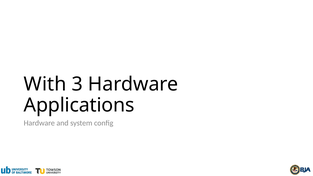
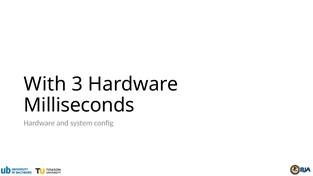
Applications: Applications -> Milliseconds
